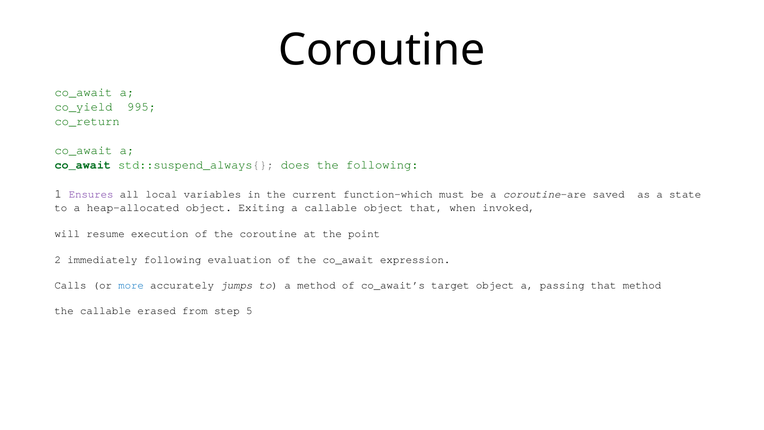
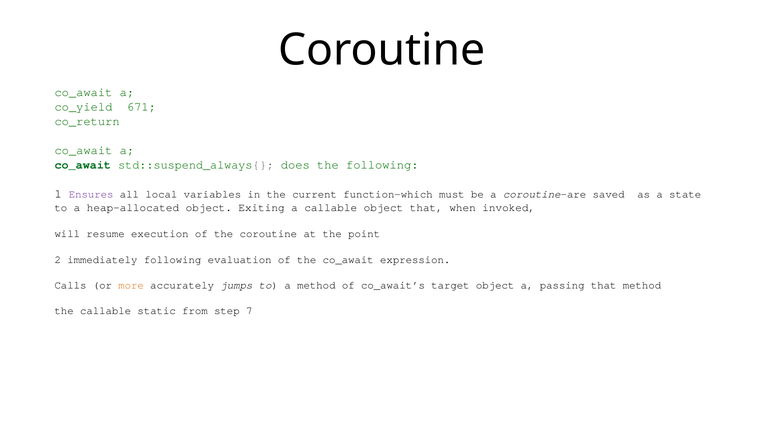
995: 995 -> 671
more colour: blue -> orange
erased: erased -> static
5: 5 -> 7
